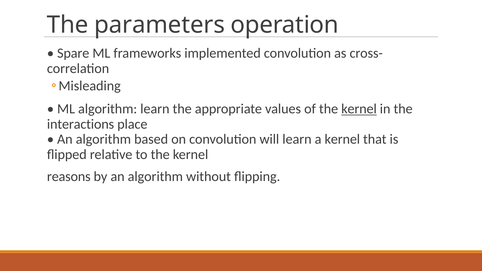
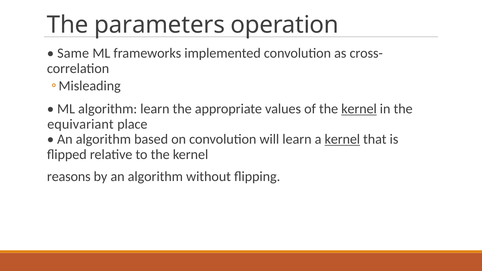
Spare: Spare -> Same
interactions: interactions -> equivariant
kernel at (342, 139) underline: none -> present
